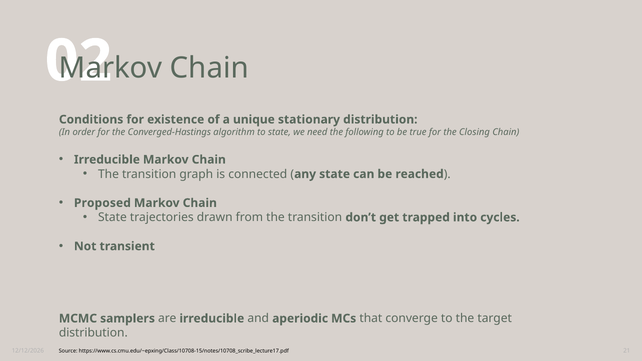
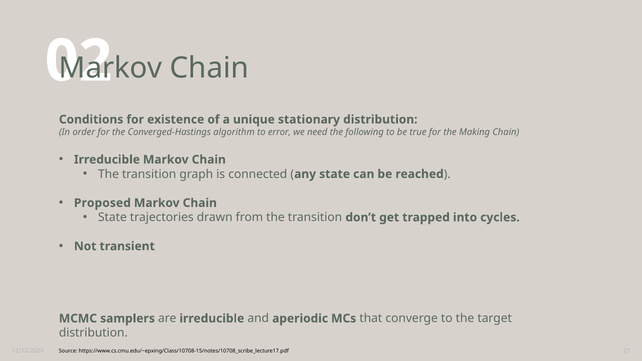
to state: state -> error
Closing: Closing -> Making
